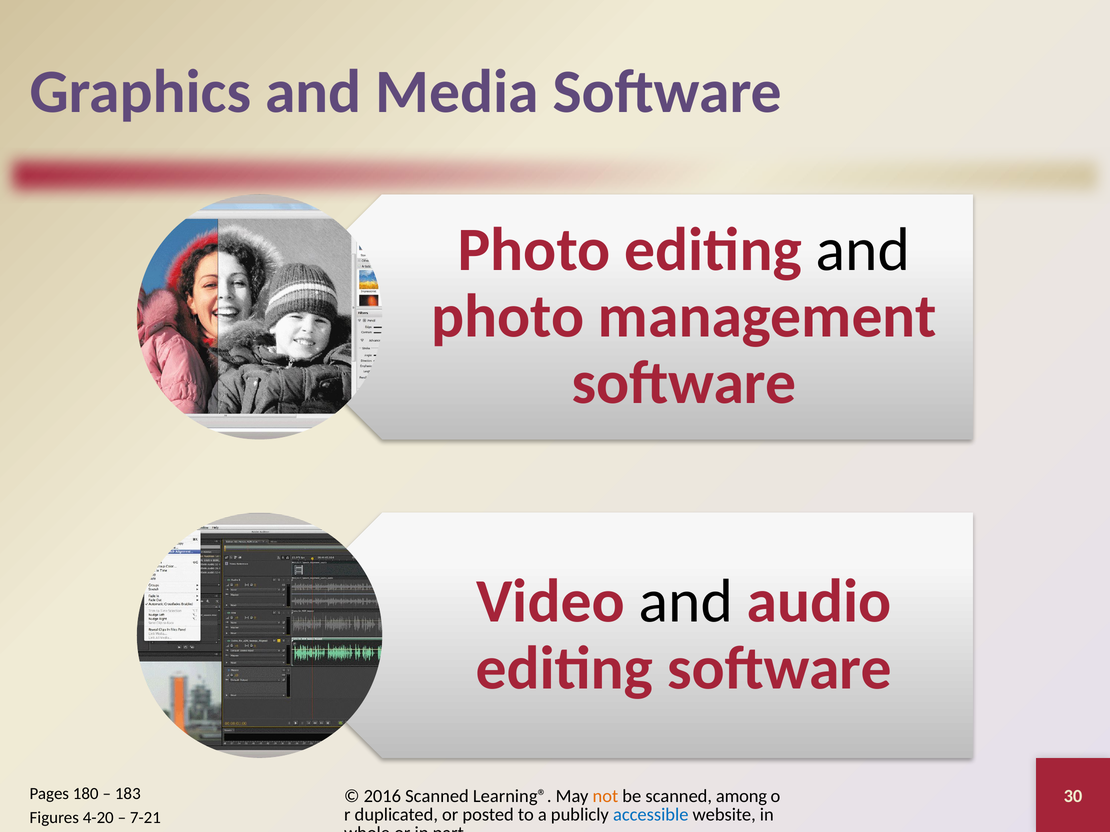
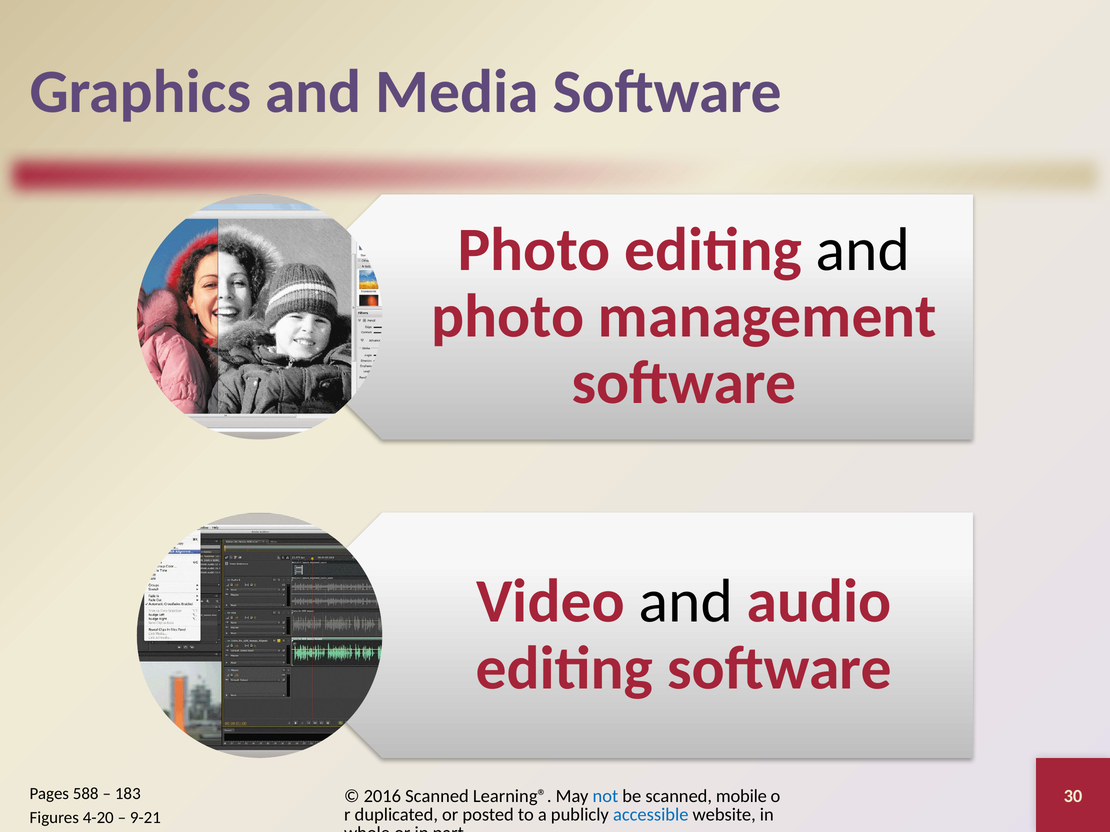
180: 180 -> 588
not colour: orange -> blue
among: among -> mobile
7-21: 7-21 -> 9-21
